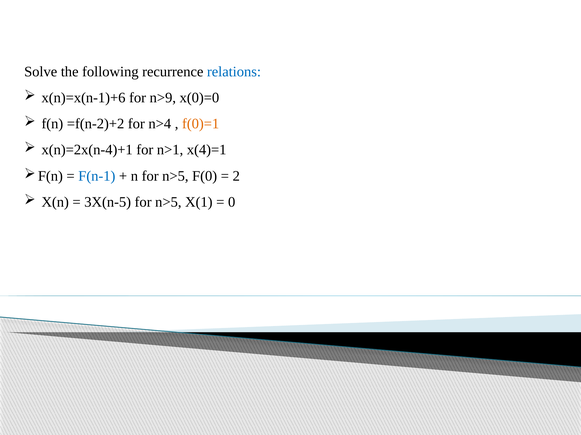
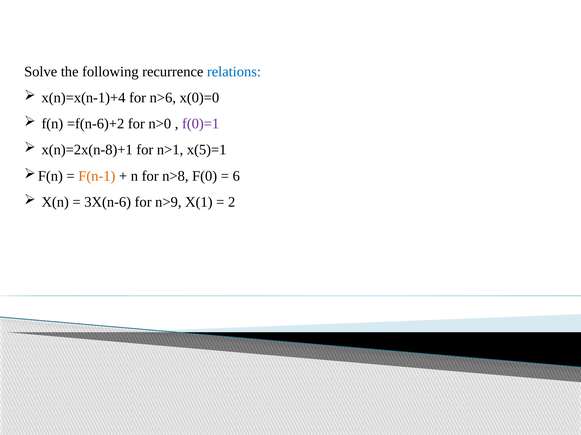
x(n)=x(n-1)+6: x(n)=x(n-1)+6 -> x(n)=x(n-1)+4
n>9: n>9 -> n>6
=f(n-2)+2: =f(n-2)+2 -> =f(n-6)+2
n>4: n>4 -> n>0
f(0)=1 colour: orange -> purple
x(n)=2x(n-4)+1: x(n)=2x(n-4)+1 -> x(n)=2x(n-8)+1
x(4)=1: x(4)=1 -> x(5)=1
F(n-1 colour: blue -> orange
n for n>5: n>5 -> n>8
2: 2 -> 6
3X(n-5: 3X(n-5 -> 3X(n-6
n>5 at (168, 202): n>5 -> n>9
0: 0 -> 2
